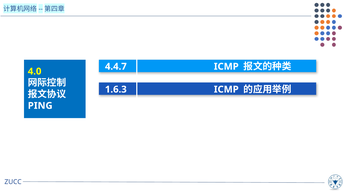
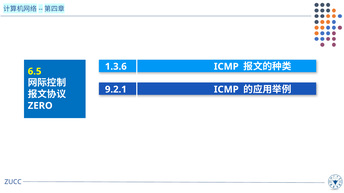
4.4.7: 4.4.7 -> 1.3.6
4.0: 4.0 -> 6.5
1.6.3: 1.6.3 -> 9.2.1
PING: PING -> ZERO
